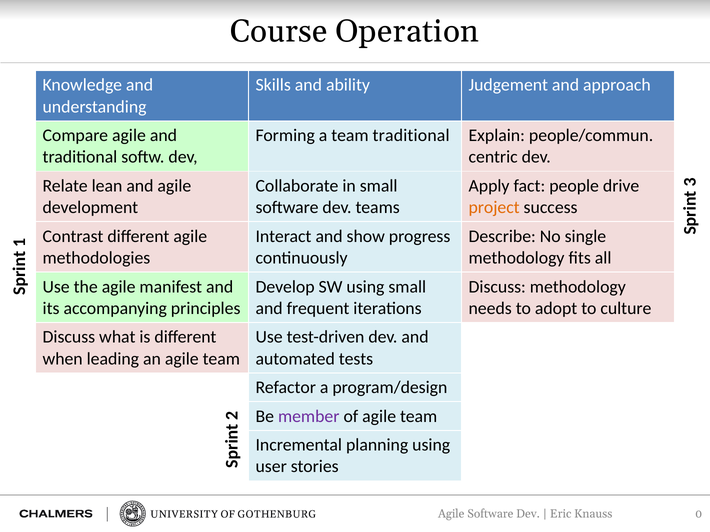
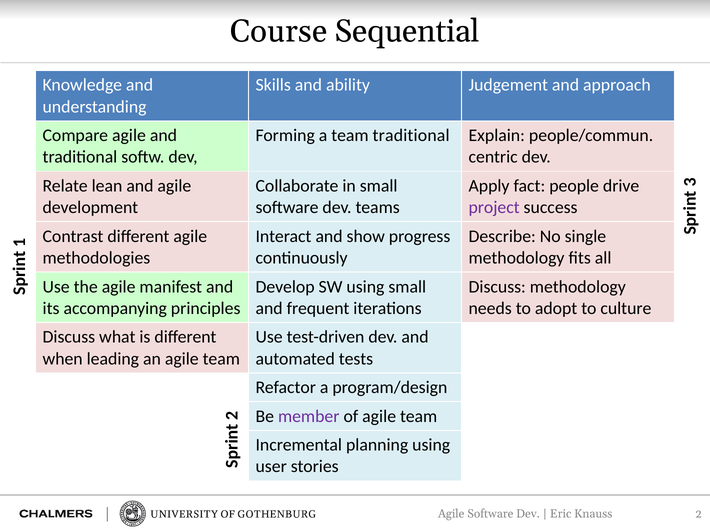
Operation: Operation -> Sequential
project colour: orange -> purple
Knauss 0: 0 -> 2
